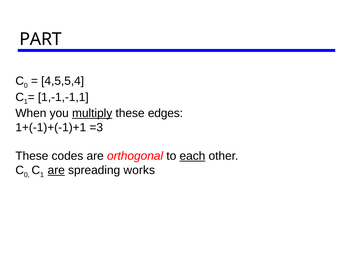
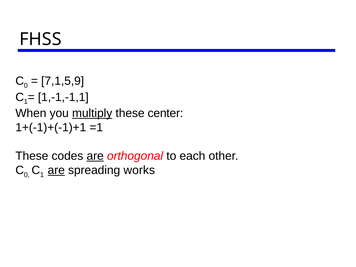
PART: PART -> FHSS
4,5,5,4: 4,5,5,4 -> 7,1,5,9
edges: edges -> center
=3: =3 -> =1
are at (95, 156) underline: none -> present
each underline: present -> none
